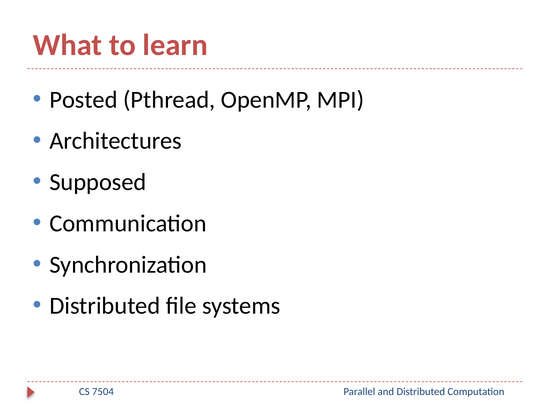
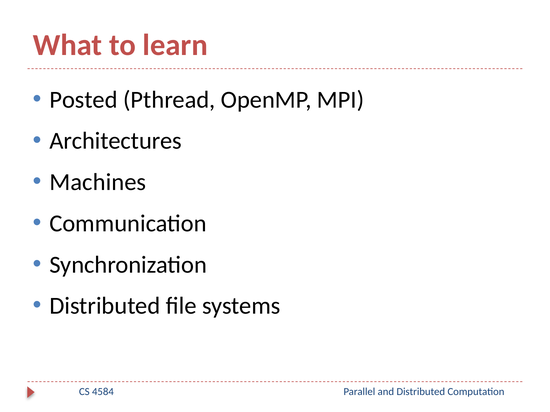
Supposed: Supposed -> Machines
7504: 7504 -> 4584
